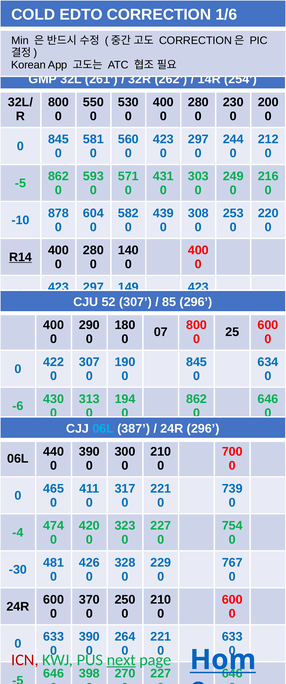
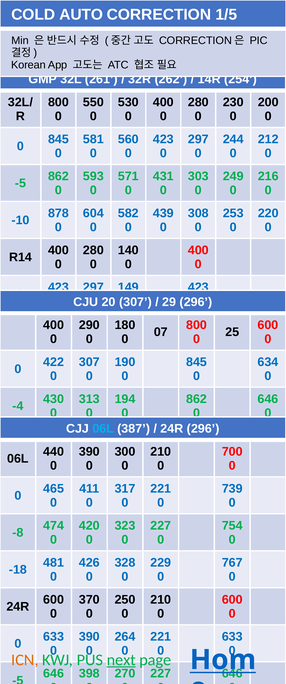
EDTO: EDTO -> AUTO
1/6: 1/6 -> 1/5
R14 underline: present -> none
52: 52 -> 20
85: 85 -> 29
-6: -6 -> -4
-4: -4 -> -8
-30: -30 -> -18
ICN colour: red -> orange
